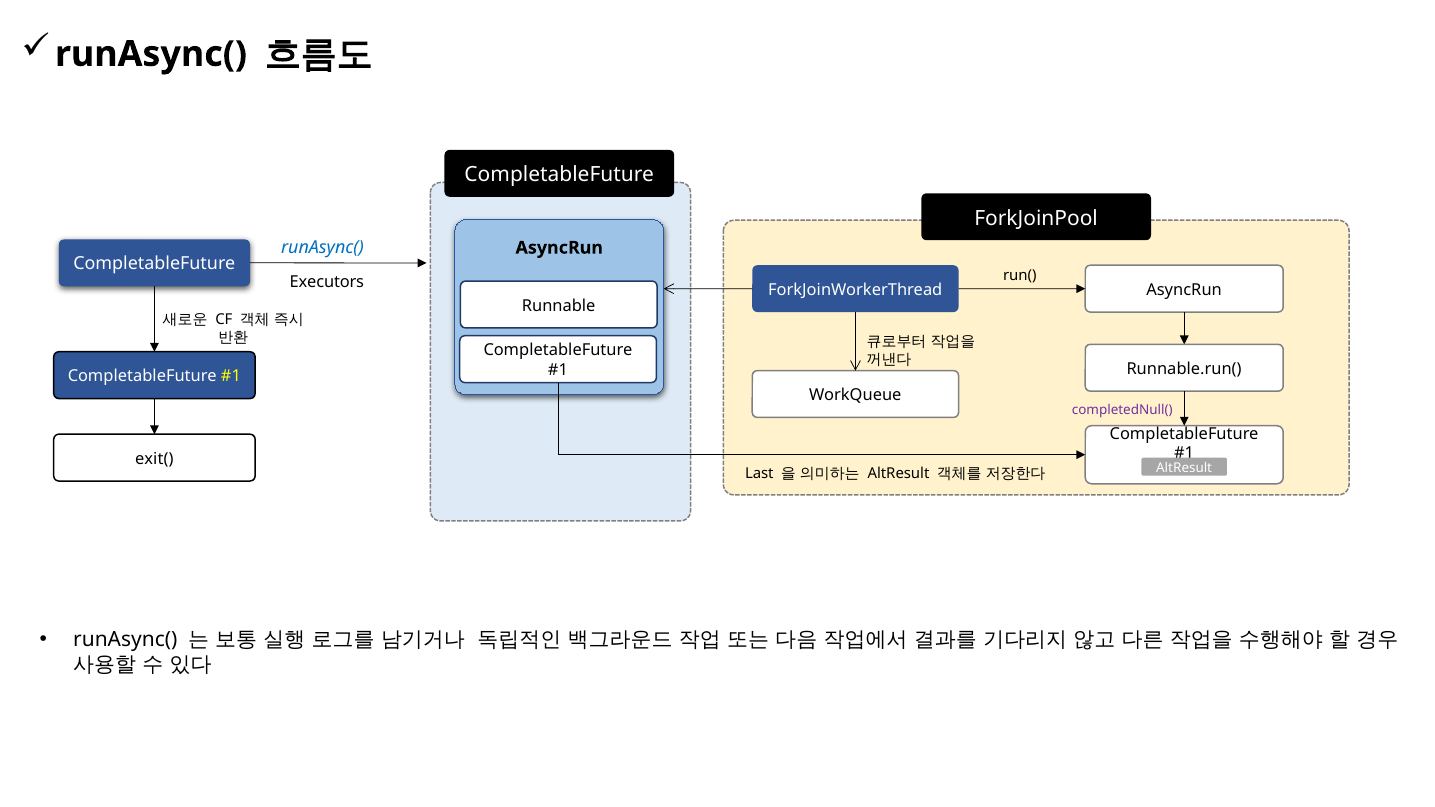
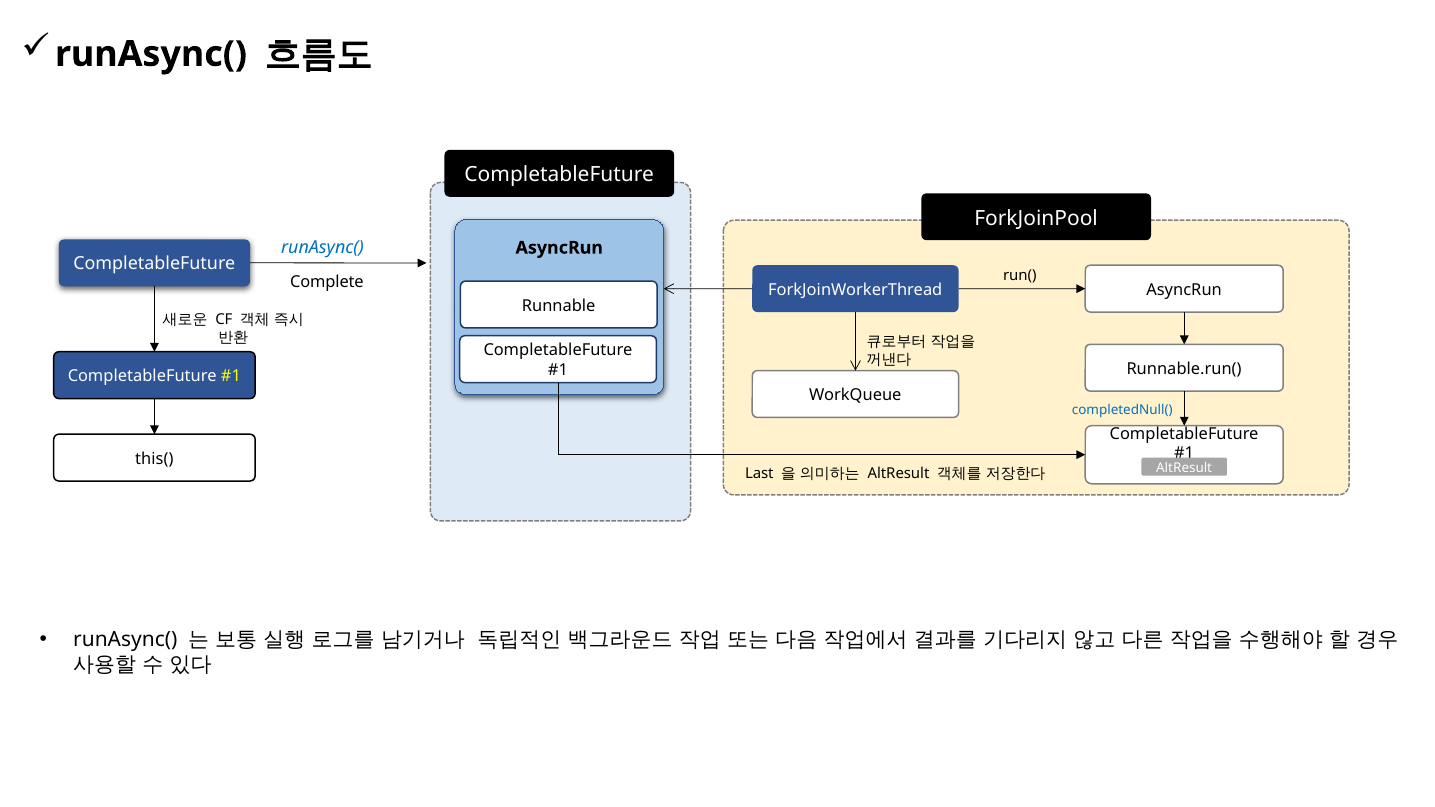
Executors: Executors -> Complete
completedNull( colour: purple -> blue
exit(: exit( -> this(
